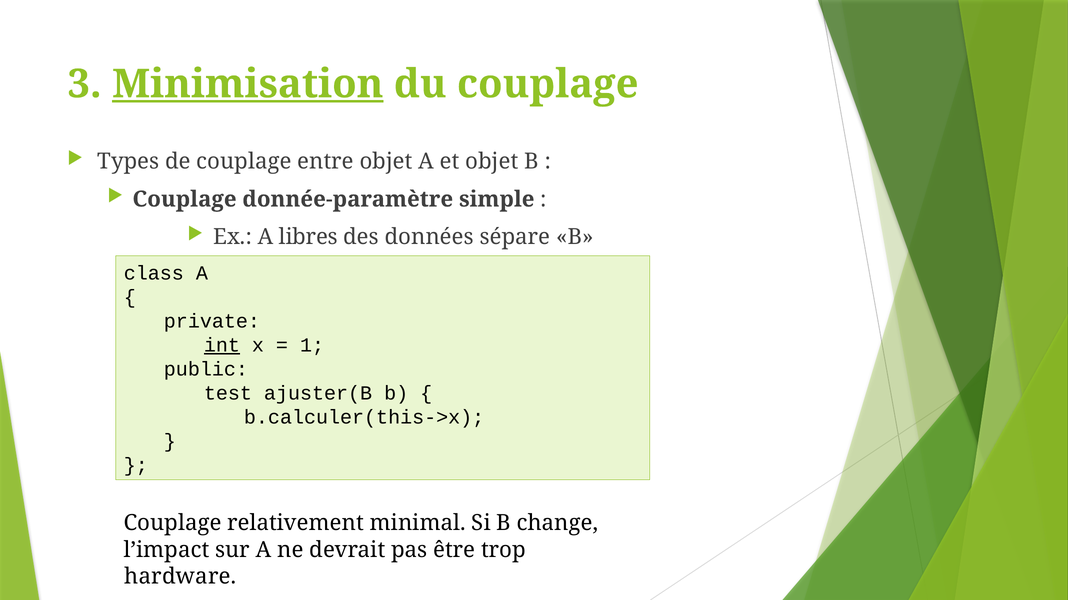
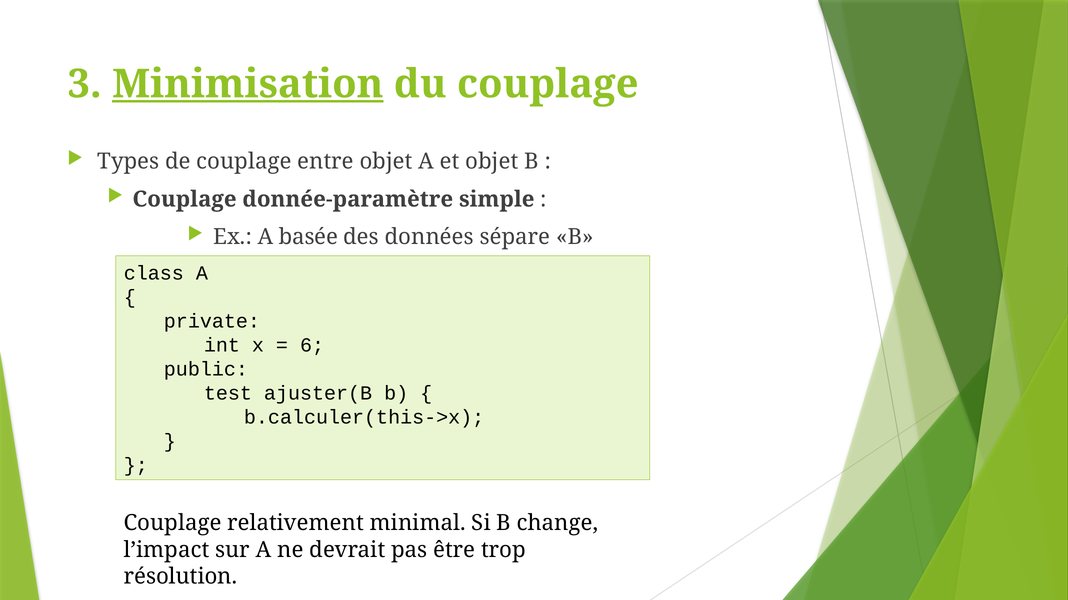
libres: libres -> basée
int underline: present -> none
1: 1 -> 6
hardware: hardware -> résolution
